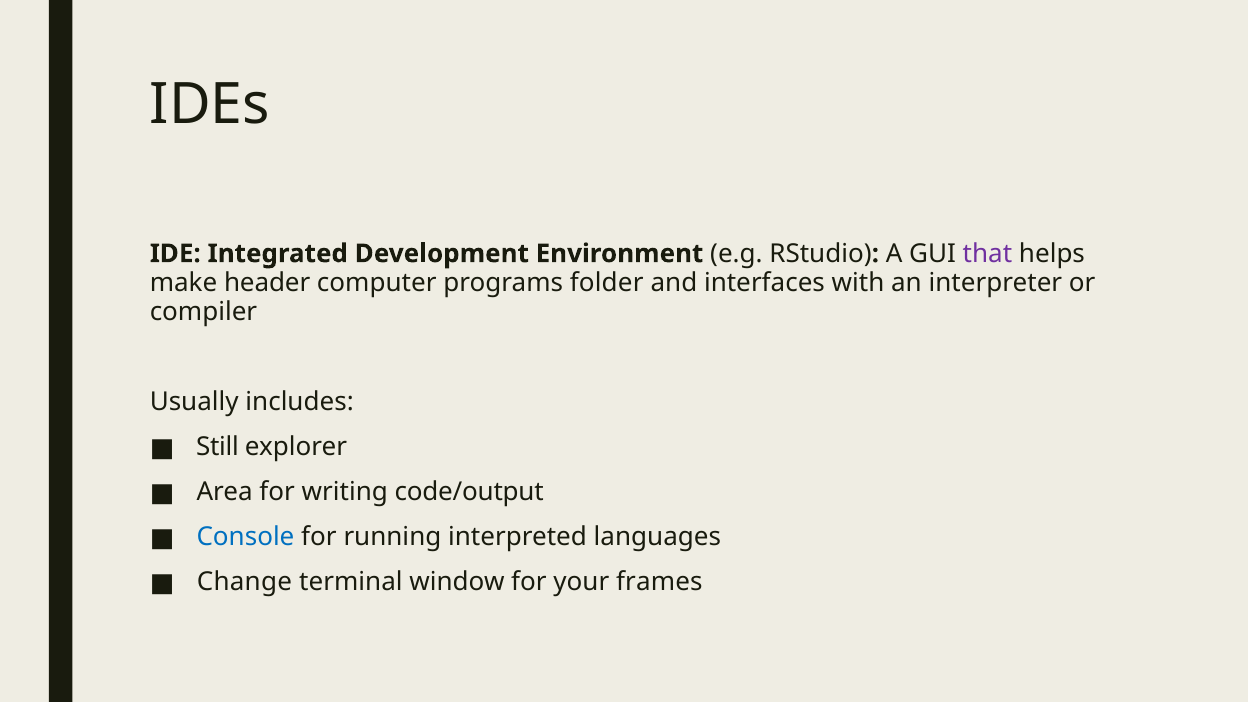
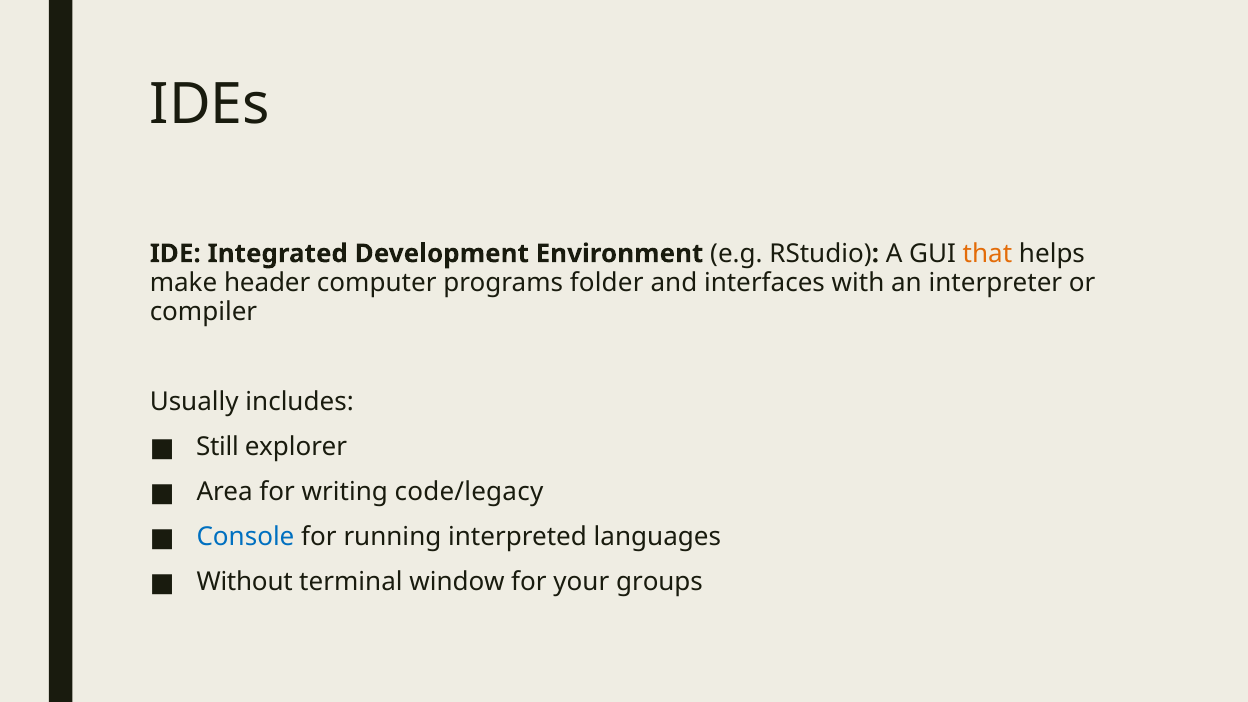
that colour: purple -> orange
code/output: code/output -> code/legacy
Change: Change -> Without
frames: frames -> groups
